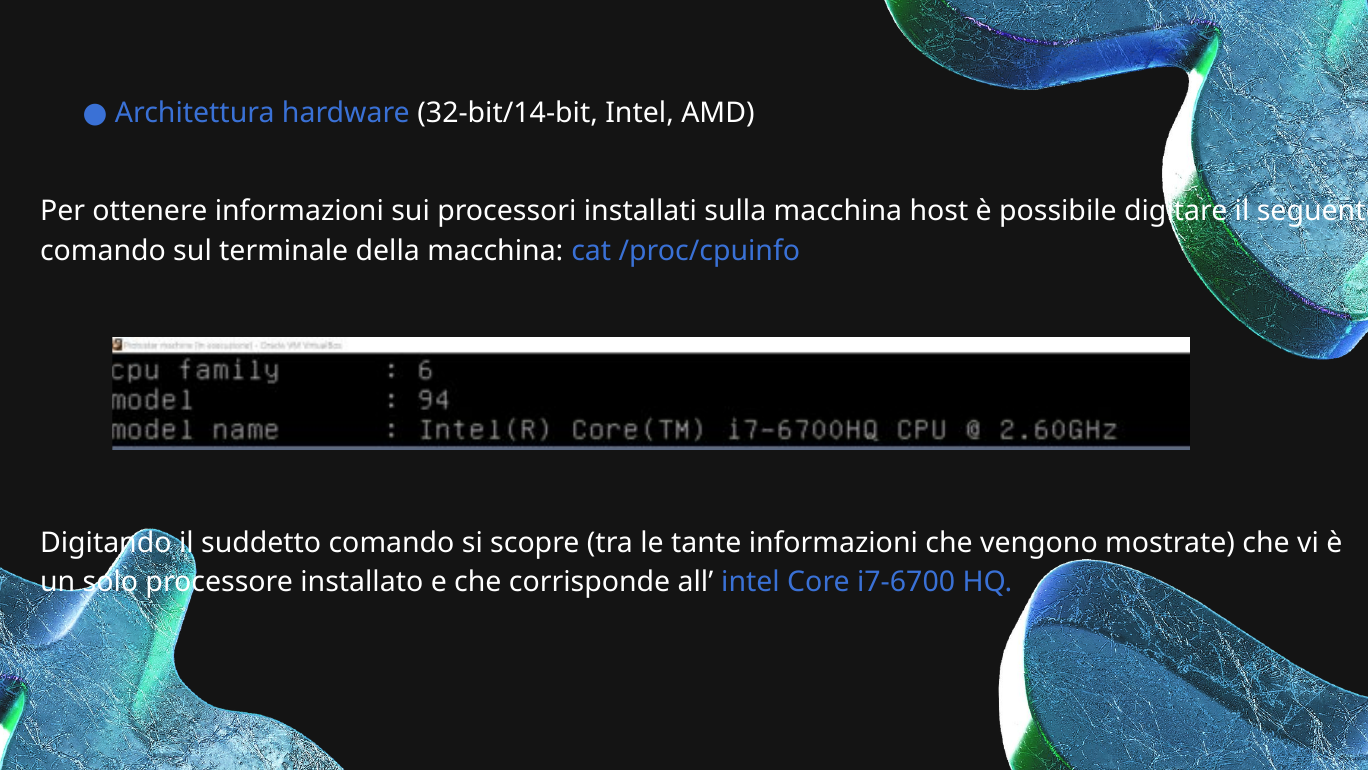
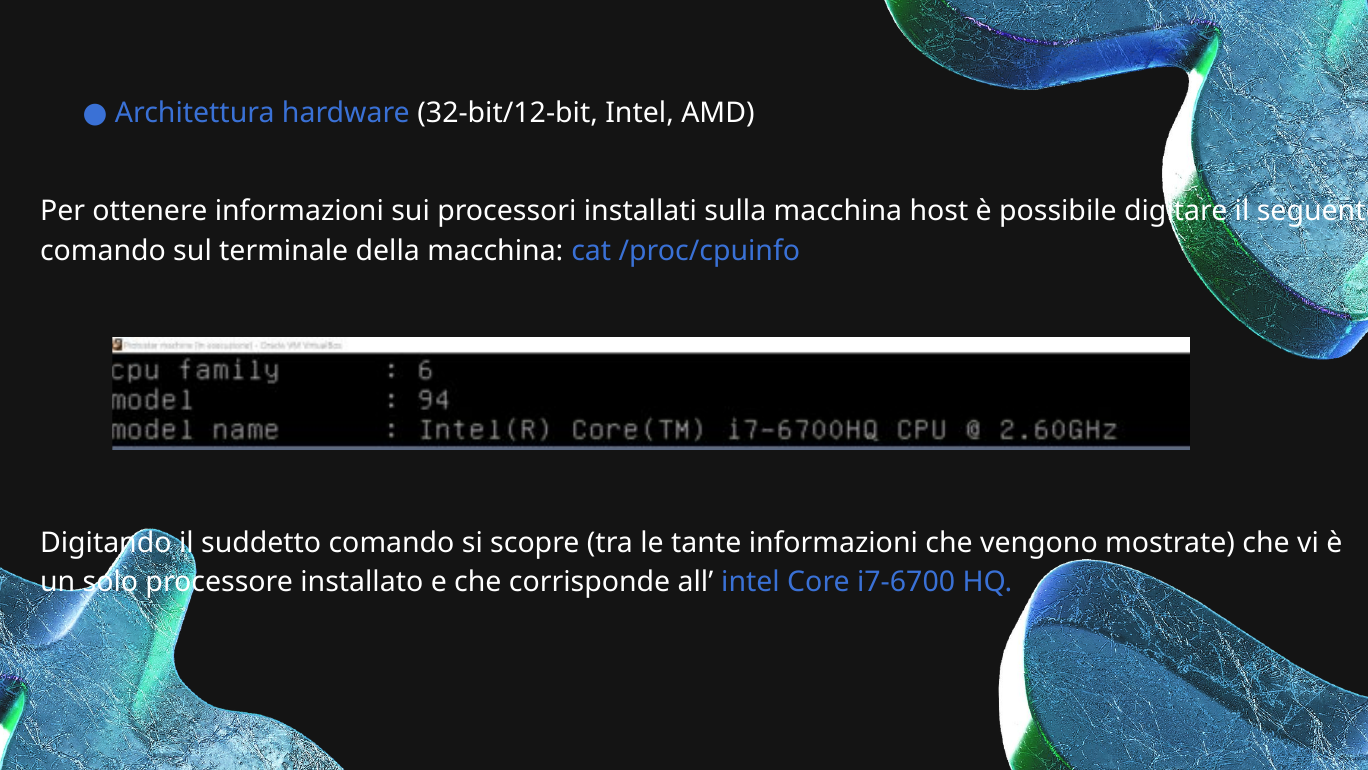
32-bit/14-bit: 32-bit/14-bit -> 32-bit/12-bit
